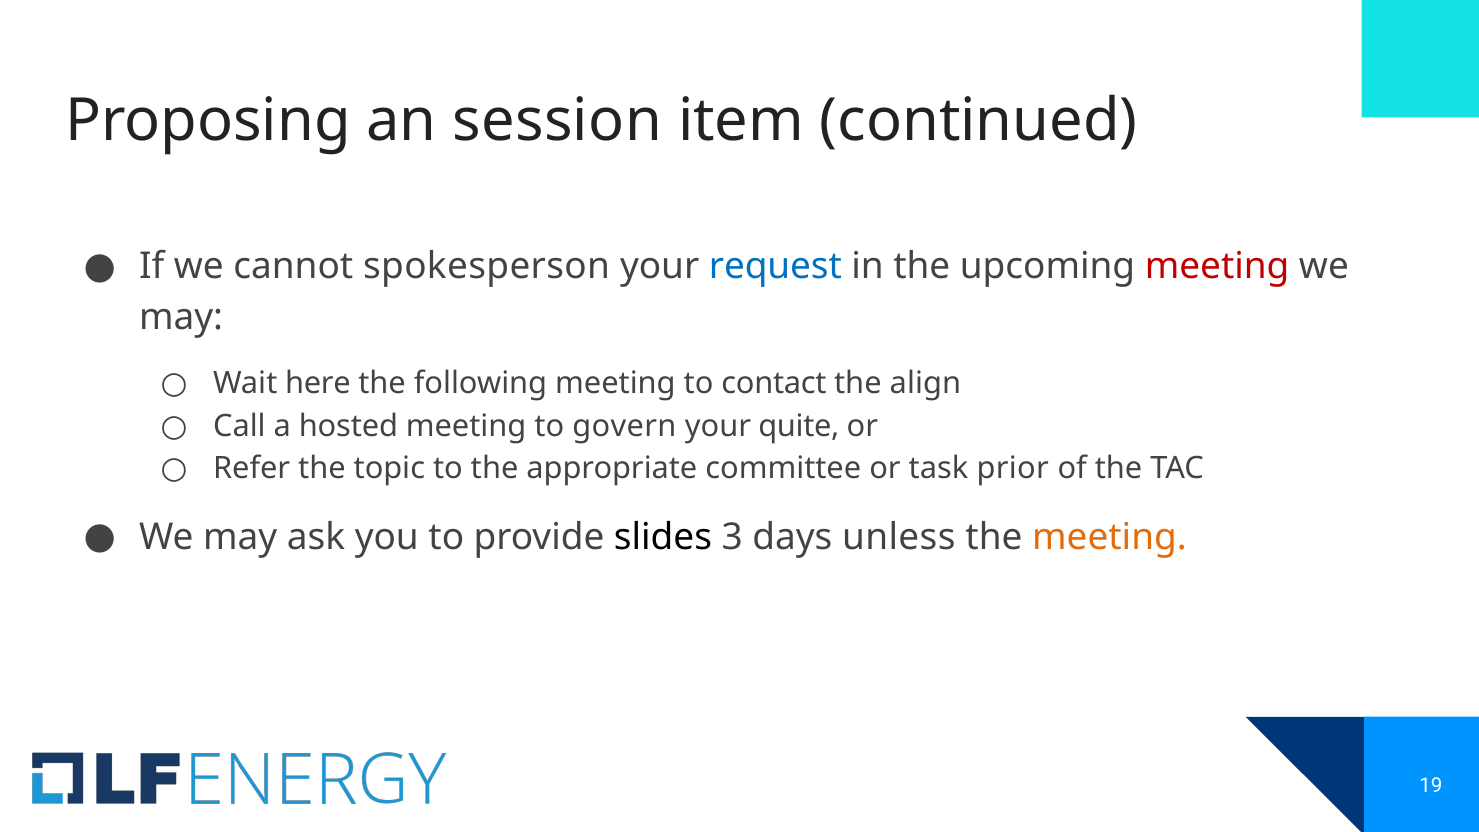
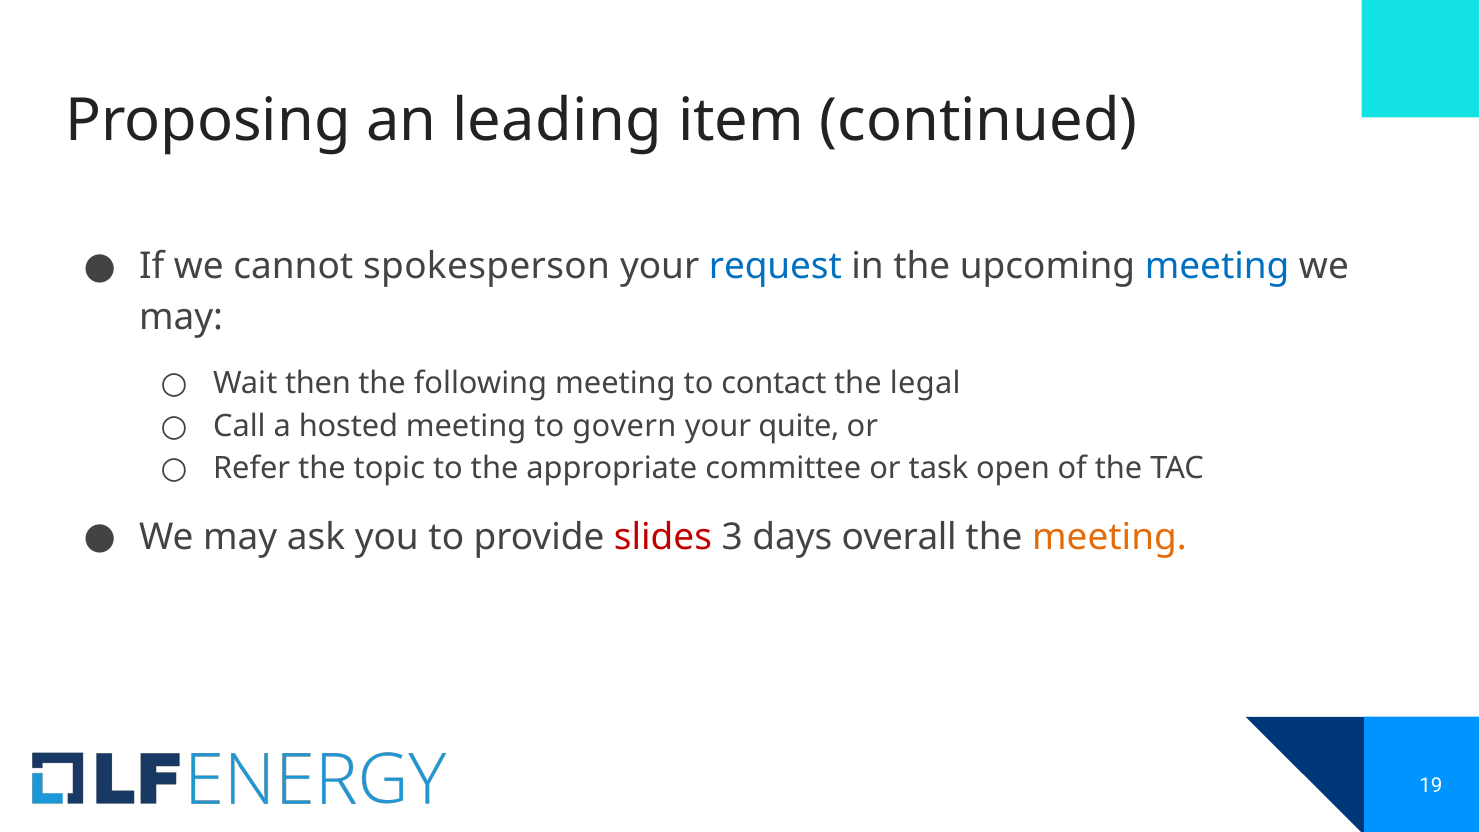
session: session -> leading
meeting at (1217, 266) colour: red -> blue
here: here -> then
align: align -> legal
prior: prior -> open
slides colour: black -> red
unless: unless -> overall
